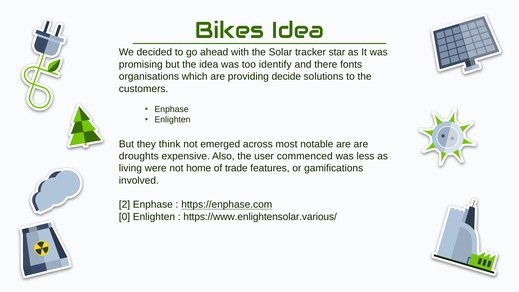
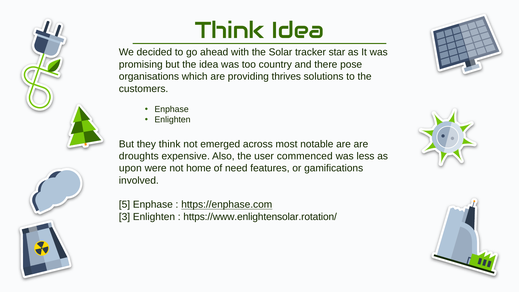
Bikes at (229, 30): Bikes -> Think
identify: identify -> country
fonts: fonts -> pose
decide: decide -> thrives
living: living -> upon
trade: trade -> need
2: 2 -> 5
0: 0 -> 3
https://www.enlightensolar.various/: https://www.enlightensolar.various/ -> https://www.enlightensolar.rotation/
